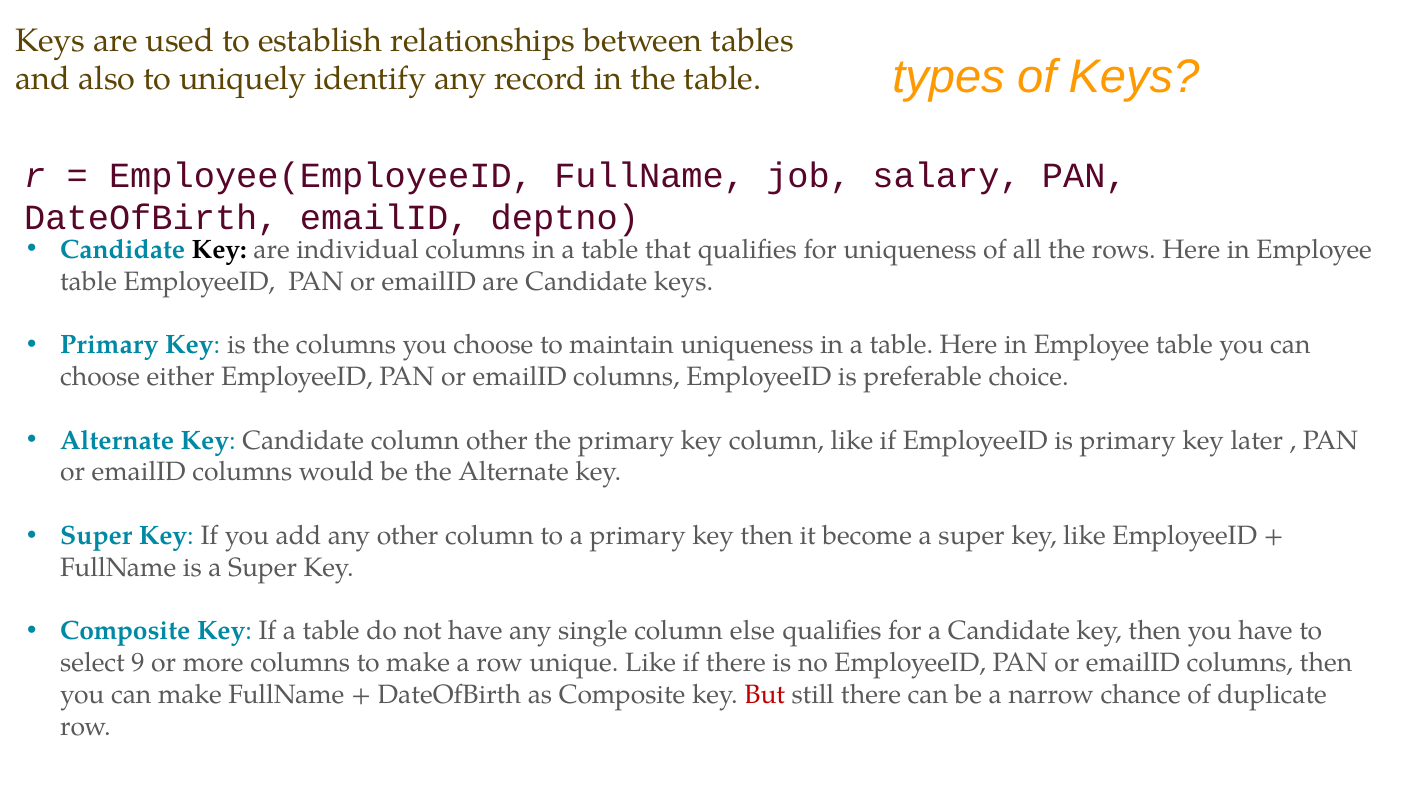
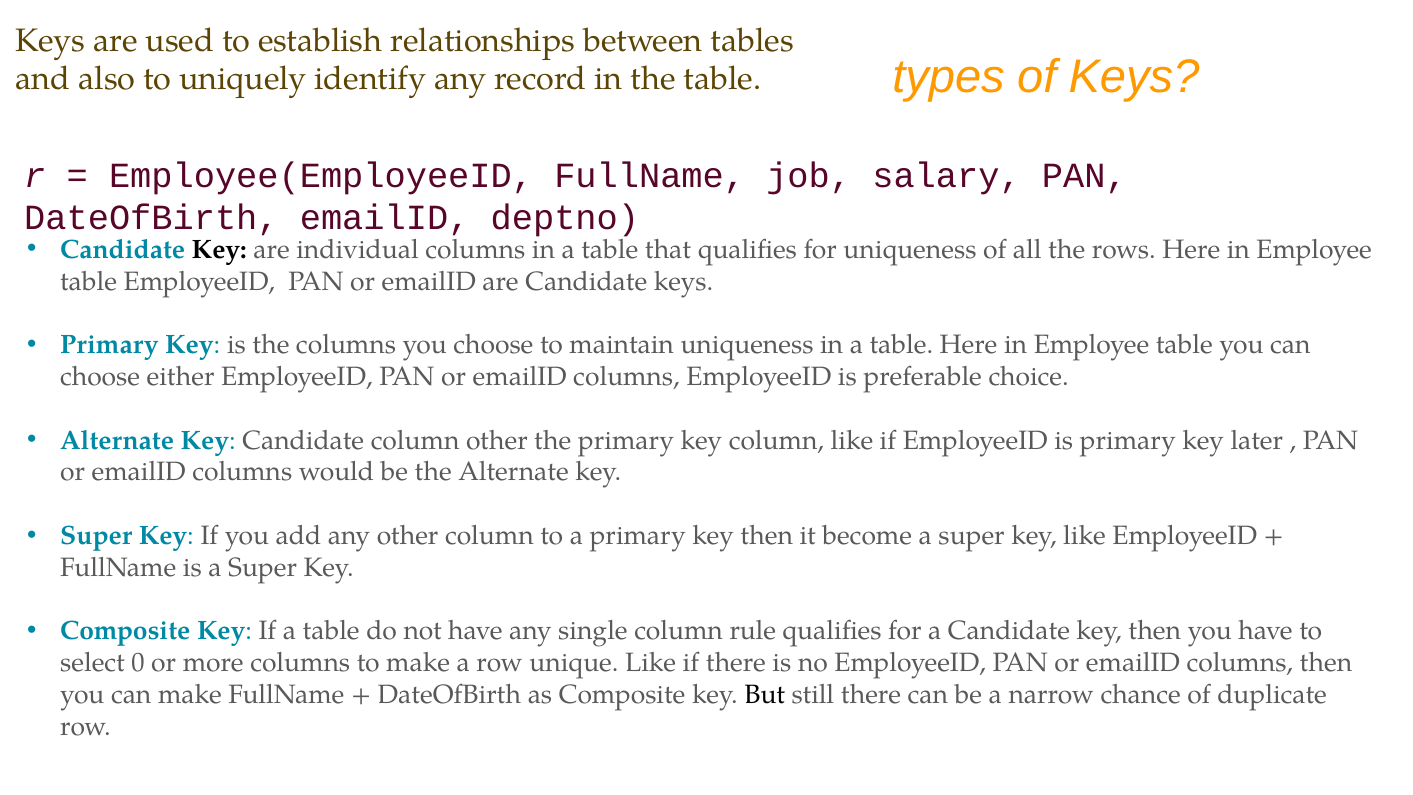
else: else -> rule
9: 9 -> 0
But colour: red -> black
